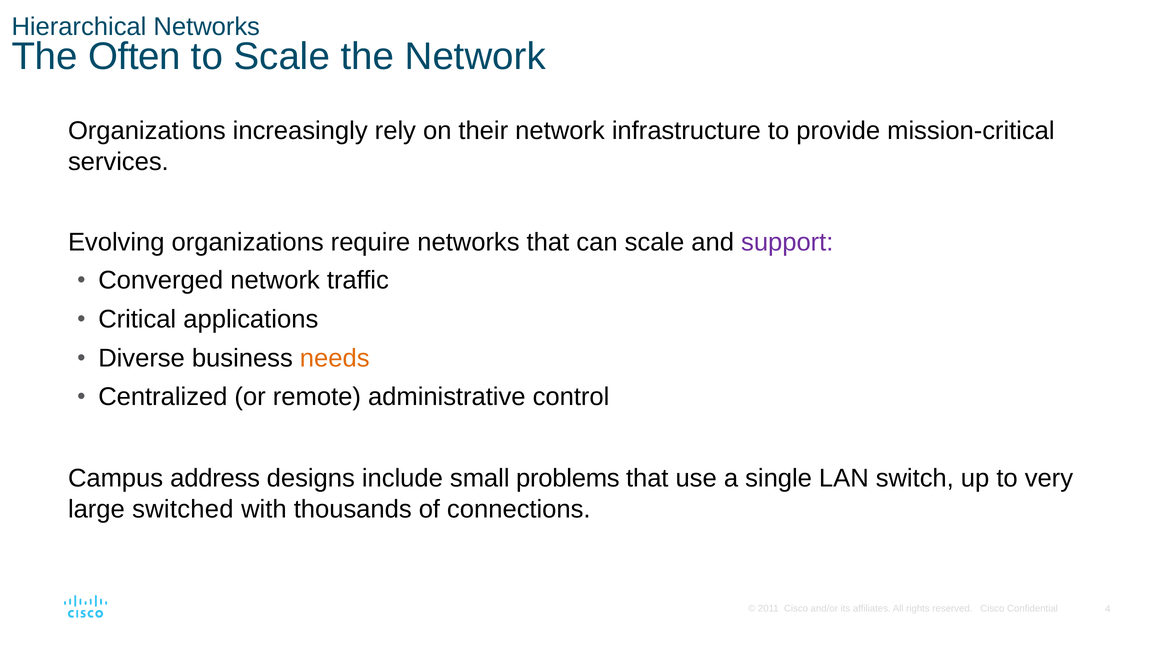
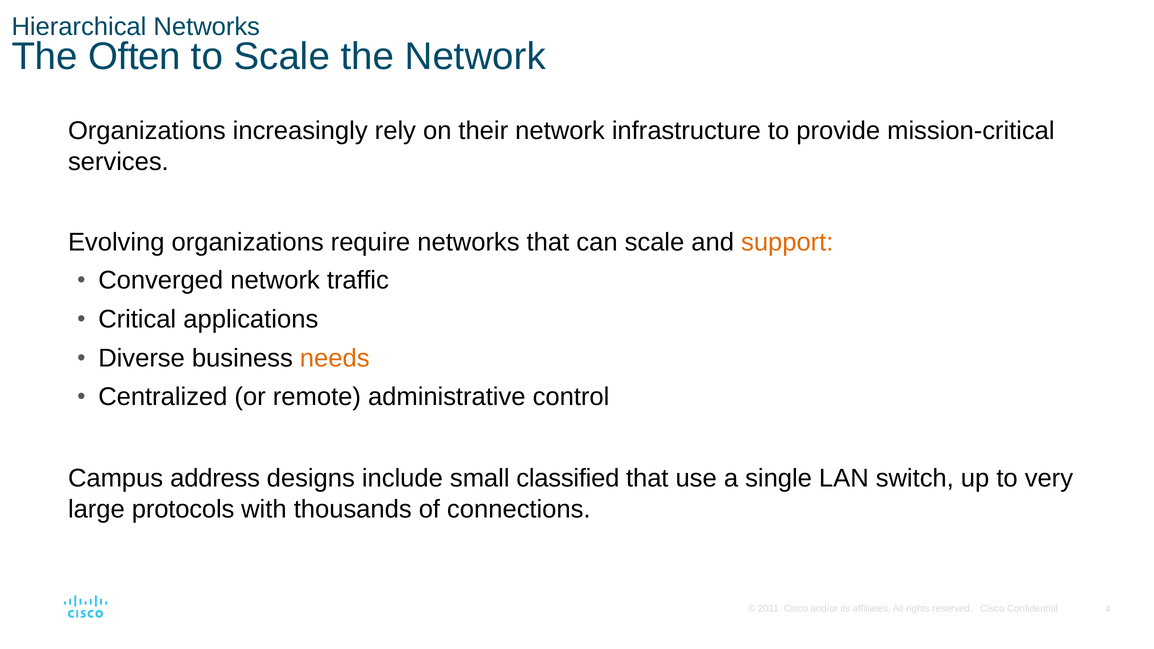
support colour: purple -> orange
problems: problems -> classified
switched: switched -> protocols
